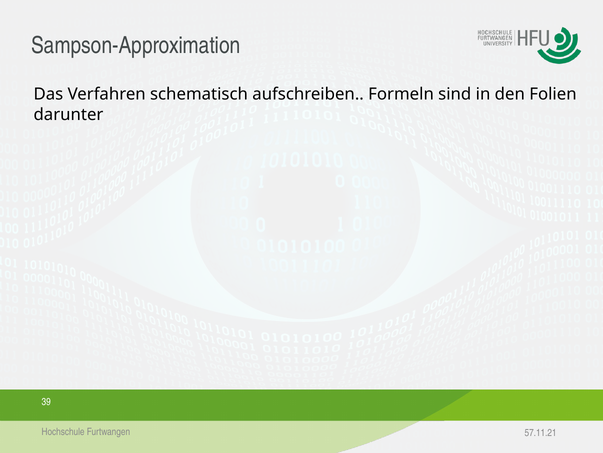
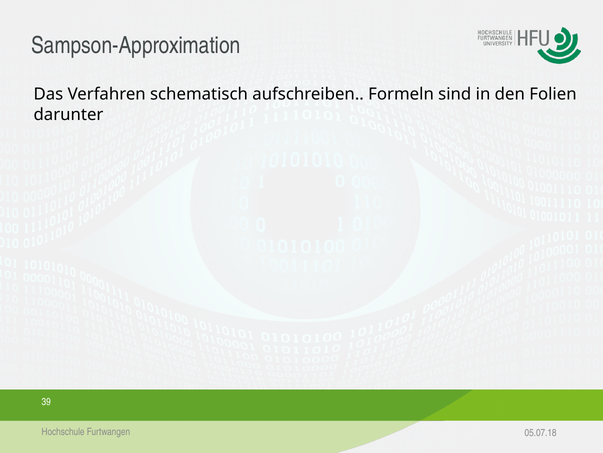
57.11.21: 57.11.21 -> 05.07.18
